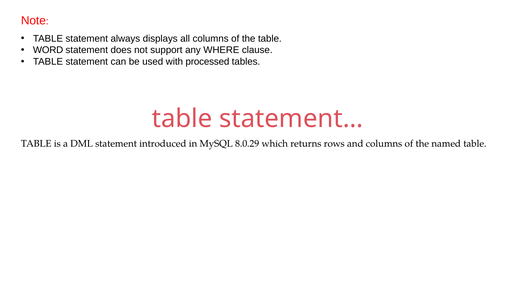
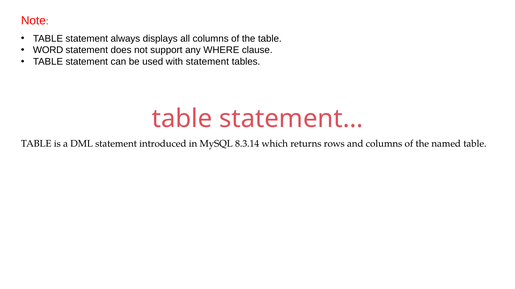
with processed: processed -> statement
8.0.29: 8.0.29 -> 8.3.14
